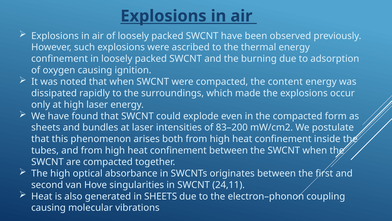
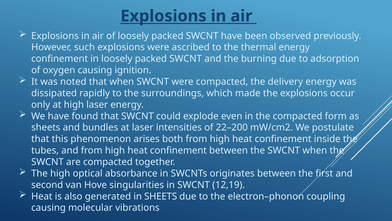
content: content -> delivery
83–200: 83–200 -> 22–200
24,11: 24,11 -> 12,19
